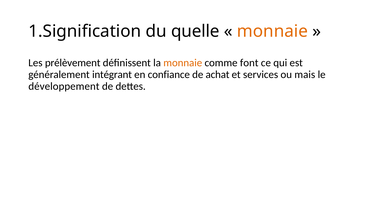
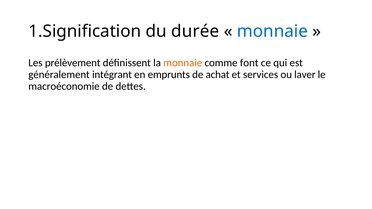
quelle: quelle -> durée
monnaie at (272, 31) colour: orange -> blue
confiance: confiance -> emprunts
mais: mais -> laver
développement: développement -> macroéconomie
